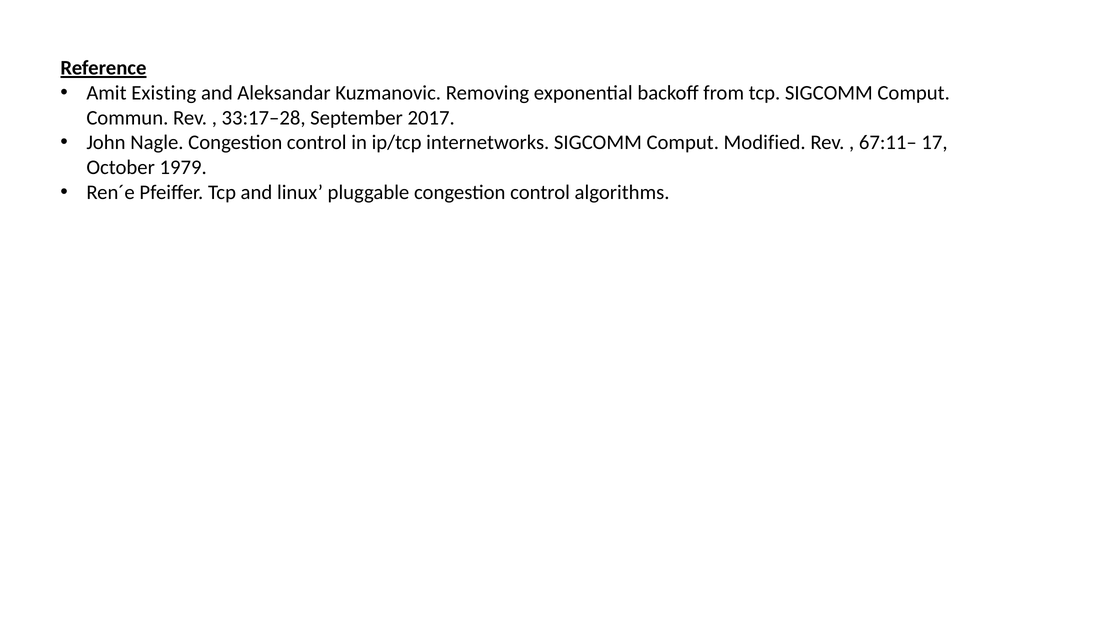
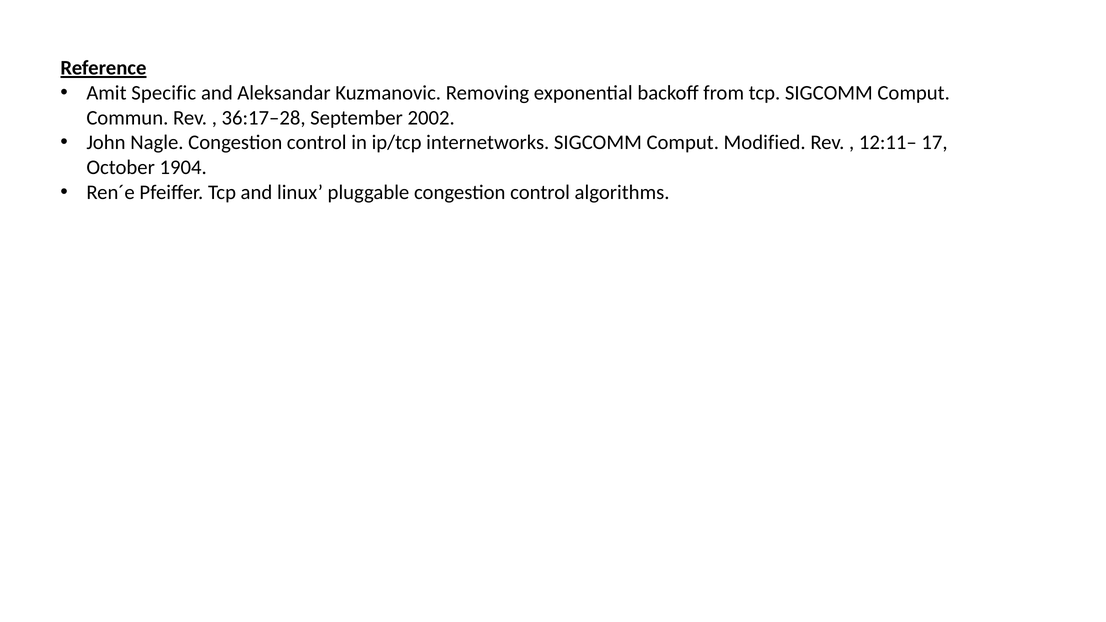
Existing: Existing -> Specific
33:17–28: 33:17–28 -> 36:17–28
2017: 2017 -> 2002
67:11–: 67:11– -> 12:11–
1979: 1979 -> 1904
